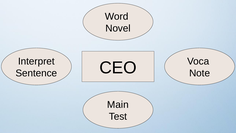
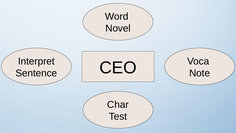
Main: Main -> Char
